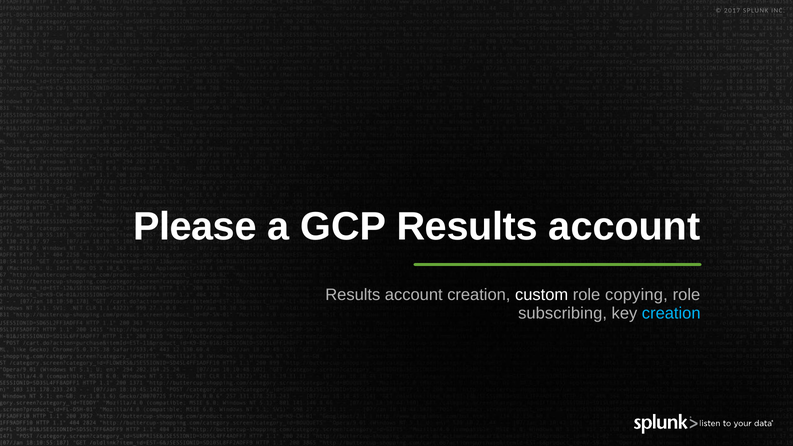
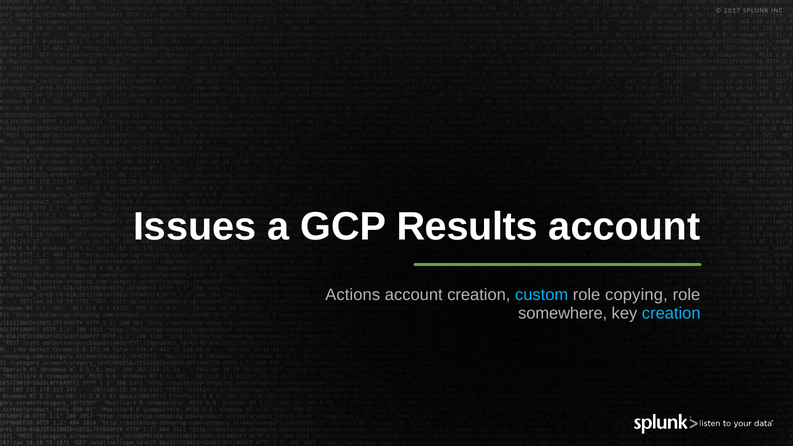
Please: Please -> Issues
Results at (353, 295): Results -> Actions
custom colour: white -> light blue
subscribing: subscribing -> somewhere
